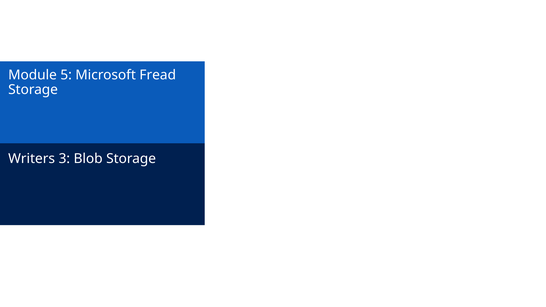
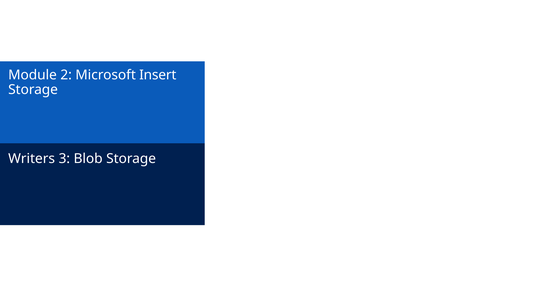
5: 5 -> 2
Fread: Fread -> Insert
